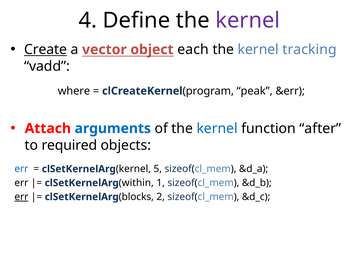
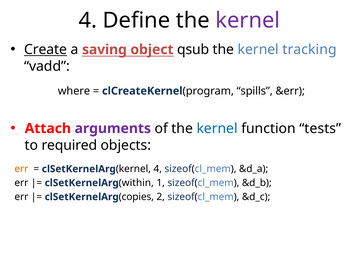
vector: vector -> saving
each: each -> qsub
peak: peak -> spills
arguments colour: blue -> purple
after: after -> tests
err at (21, 169) colour: blue -> orange
kernel 5: 5 -> 4
err at (21, 197) underline: present -> none
blocks: blocks -> copies
